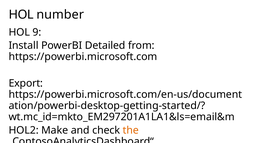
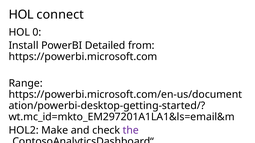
number: number -> connect
9: 9 -> 0
Export: Export -> Range
the colour: orange -> purple
